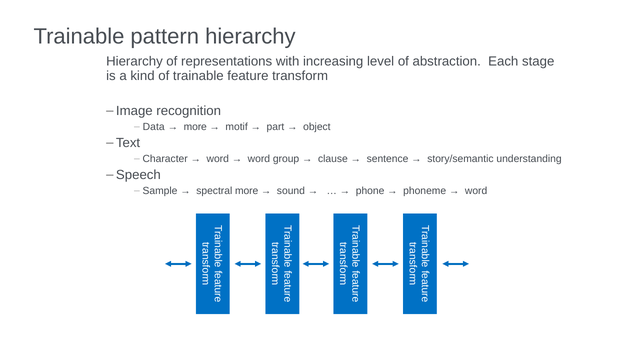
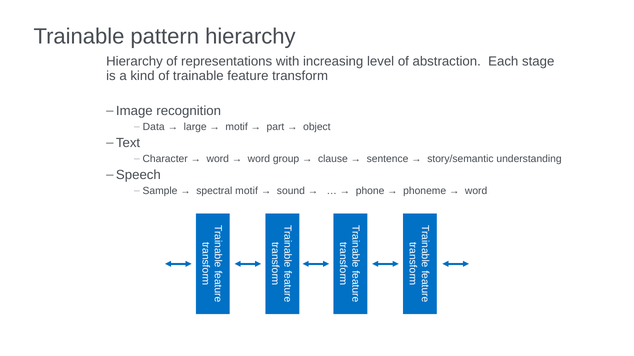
more at (195, 127): more -> large
spectral more: more -> motif
